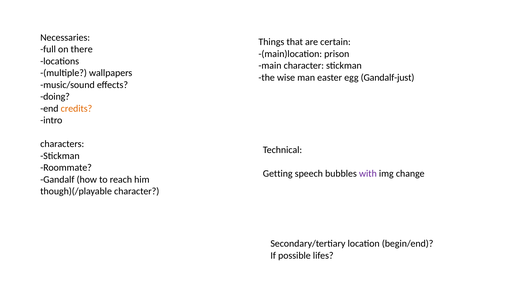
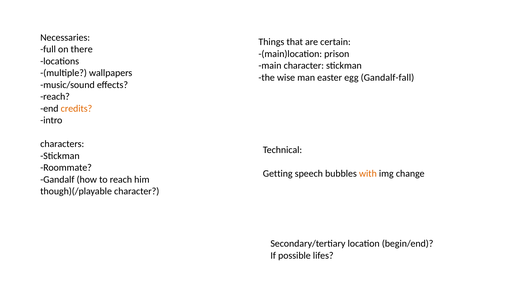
Gandalf-just: Gandalf-just -> Gandalf-fall
doing at (55, 96): doing -> reach
with colour: purple -> orange
